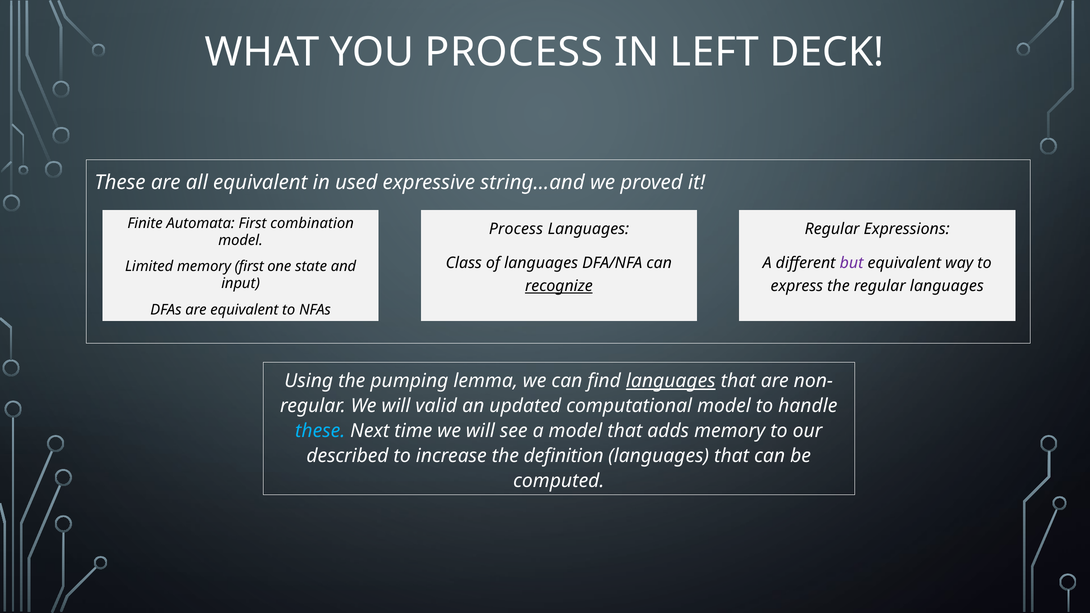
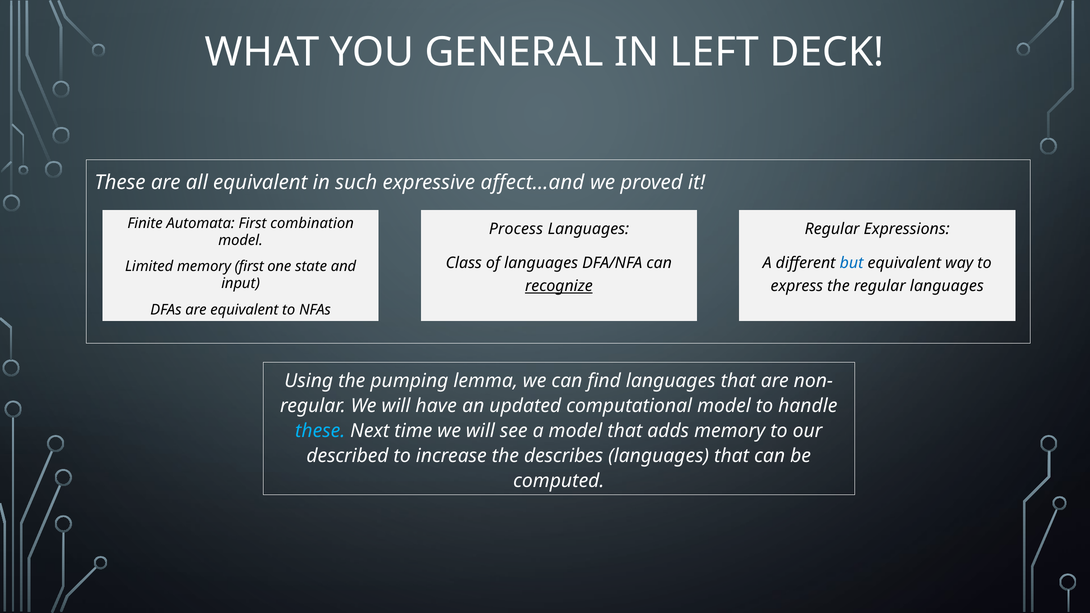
YOU PROCESS: PROCESS -> GENERAL
used: used -> such
string…and: string…and -> affect…and
but colour: purple -> blue
languages at (671, 381) underline: present -> none
valid: valid -> have
definition: definition -> describes
